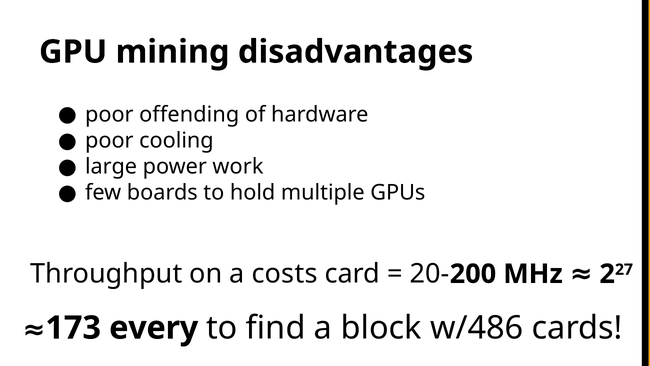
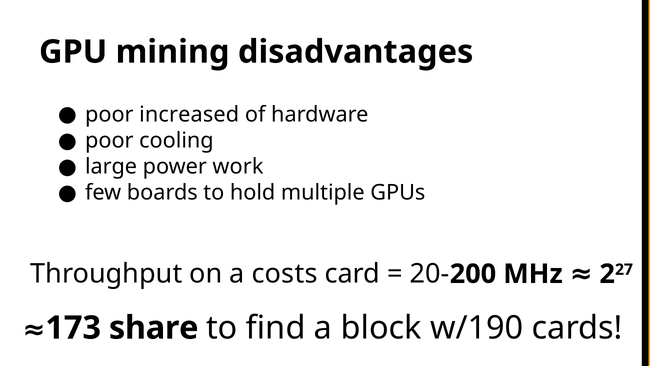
offending: offending -> increased
every: every -> share
w/486: w/486 -> w/190
